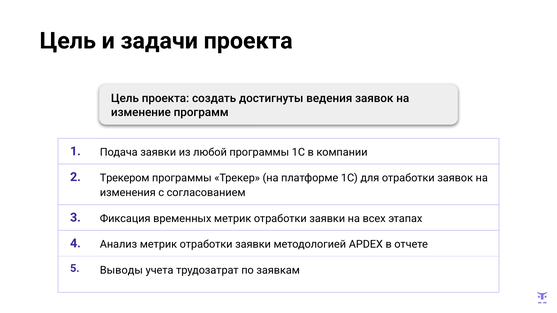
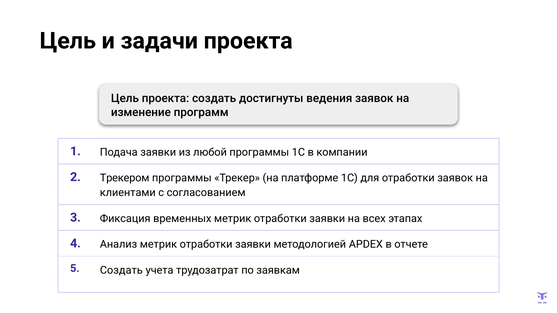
изменения: изменения -> клиентами
5 Выводы: Выводы -> Создать
